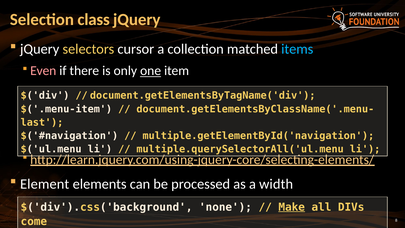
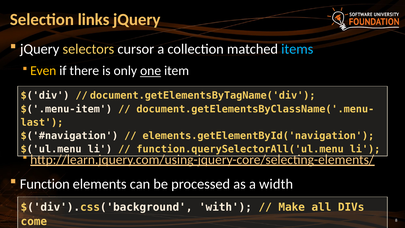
class: class -> links
Even colour: pink -> yellow
multiple.getElementById('navigation: multiple.getElementById('navigation -> elements.getElementById('navigation
multiple.querySelectorAll('ul.menu: multiple.querySelectorAll('ul.menu -> function.querySelectorAll('ul.menu
Element: Element -> Function
none: none -> with
Make underline: present -> none
